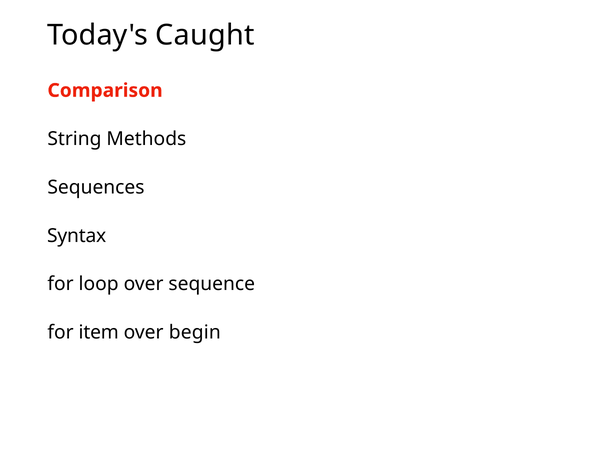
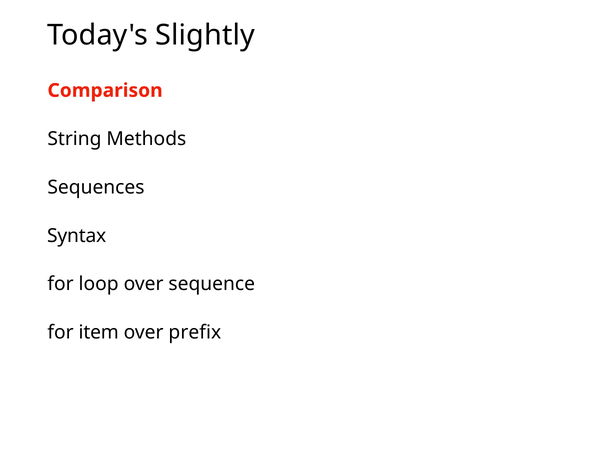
Caught: Caught -> Slightly
begin: begin -> prefix
